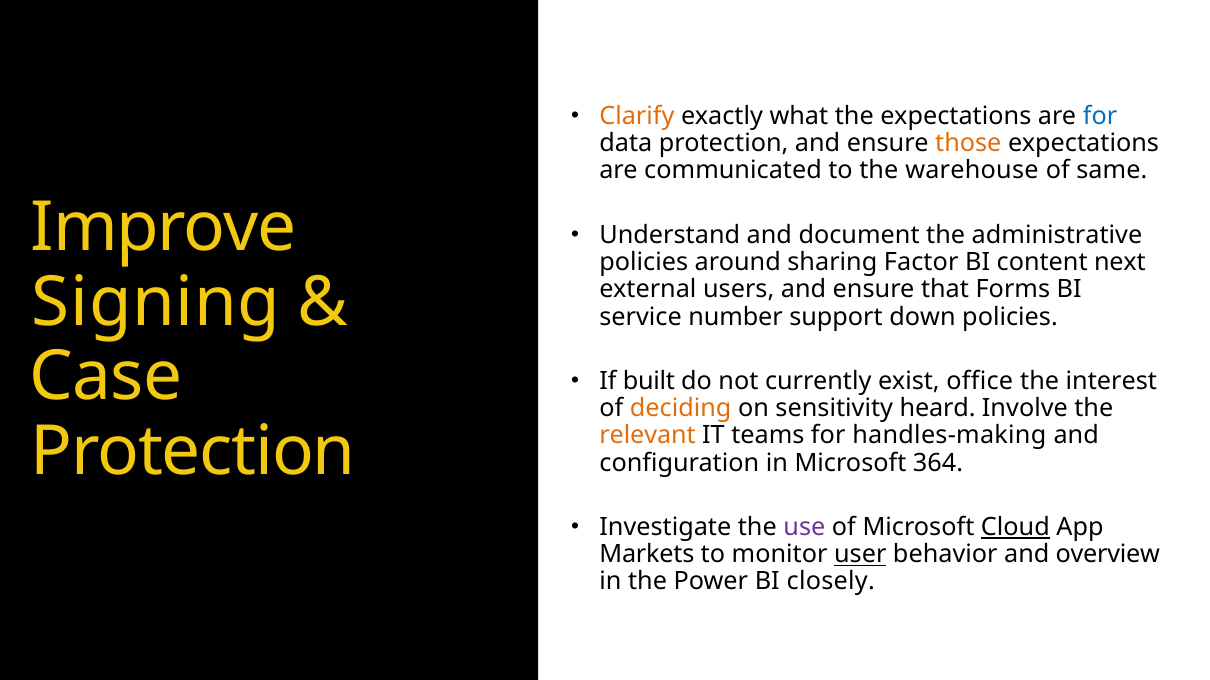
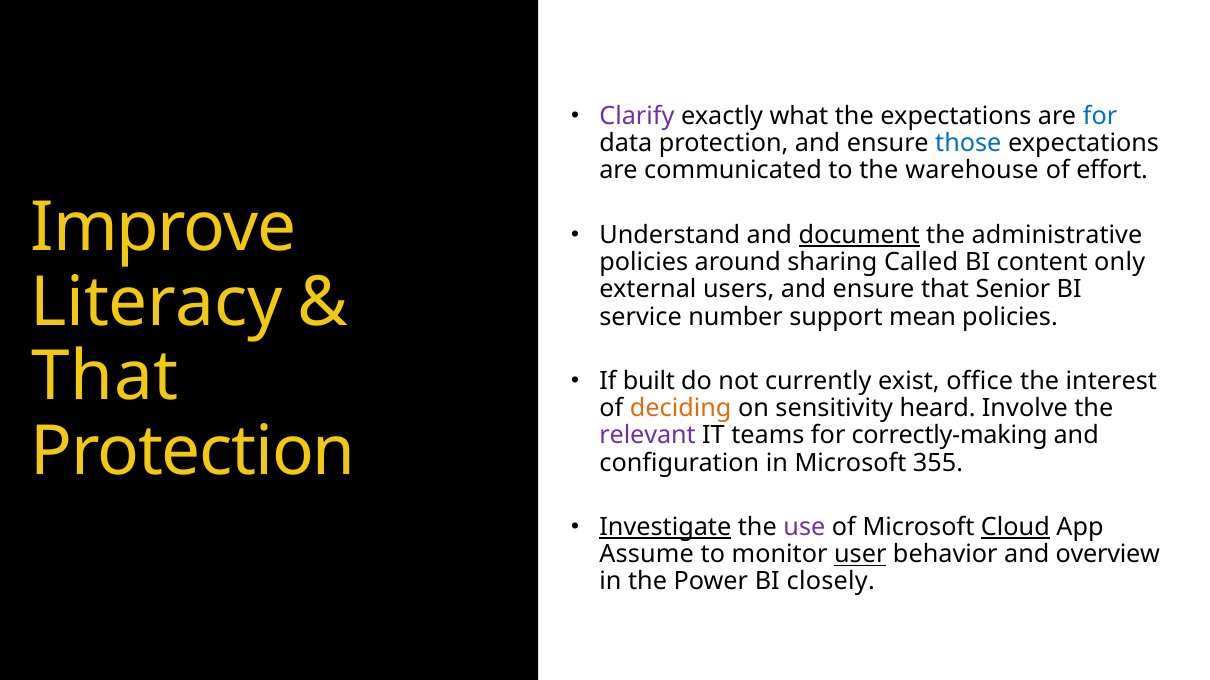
Clarify colour: orange -> purple
those colour: orange -> blue
same: same -> effort
document underline: none -> present
Factor: Factor -> Called
next: next -> only
Forms: Forms -> Senior
Signing: Signing -> Literacy
down: down -> mean
Case at (106, 377): Case -> That
relevant colour: orange -> purple
handles-making: handles-making -> correctly-making
364: 364 -> 355
Investigate underline: none -> present
Markets: Markets -> Assume
